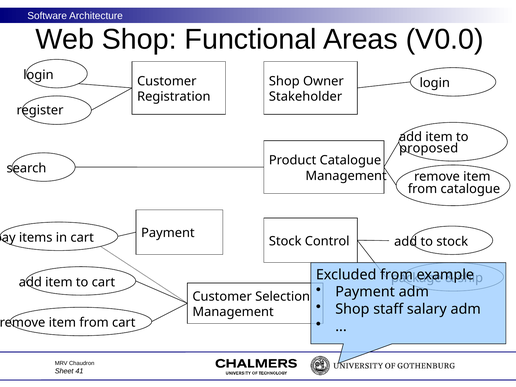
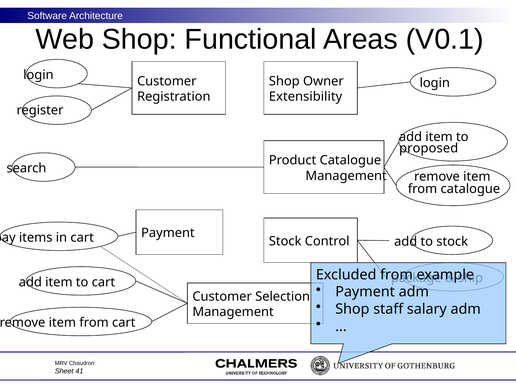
V0.0: V0.0 -> V0.1
Stakeholder: Stakeholder -> Extensibility
